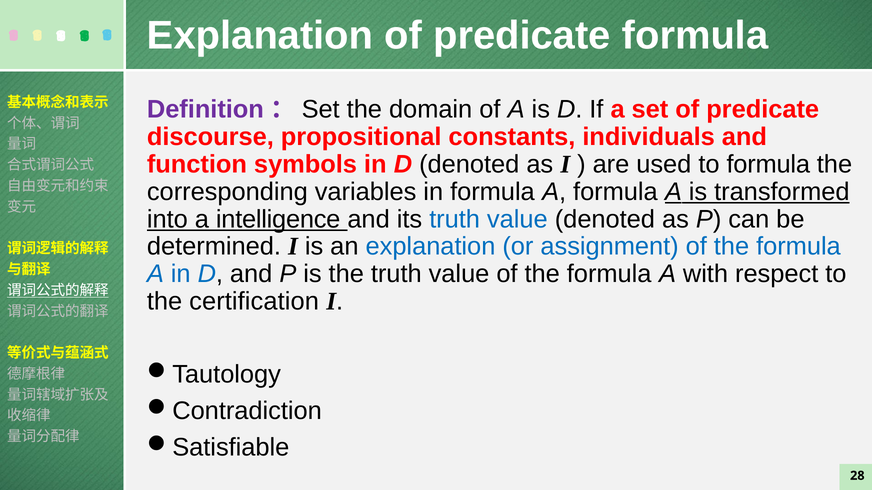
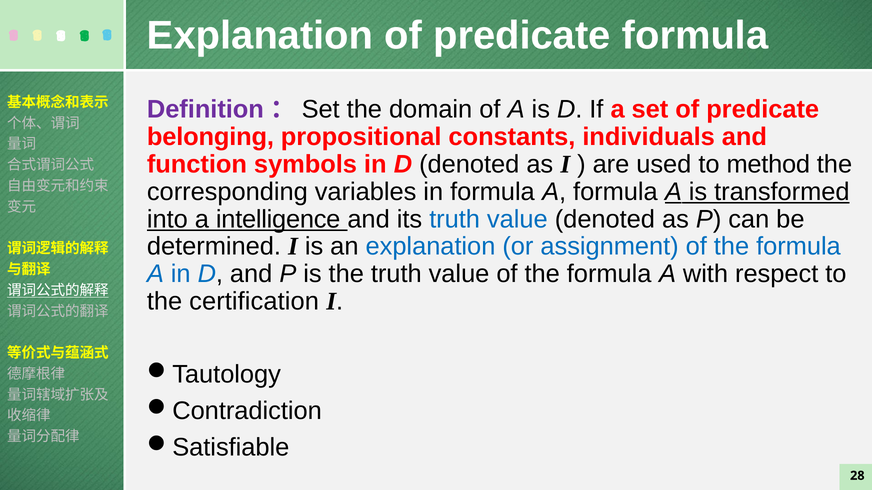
discourse: discourse -> belonging
to formula: formula -> method
